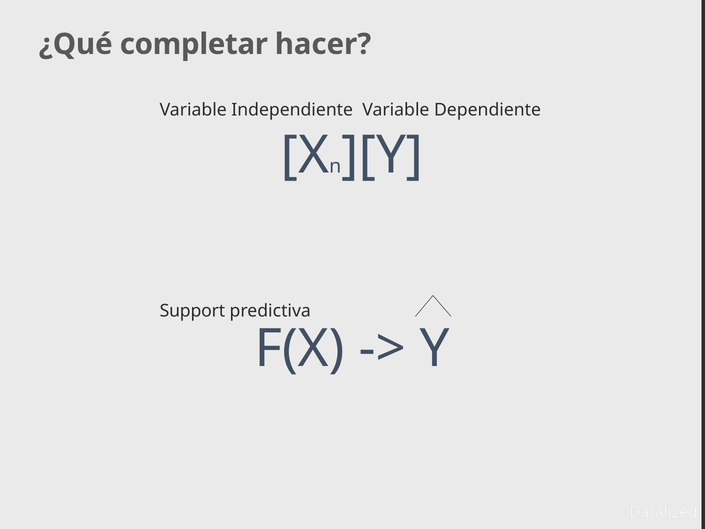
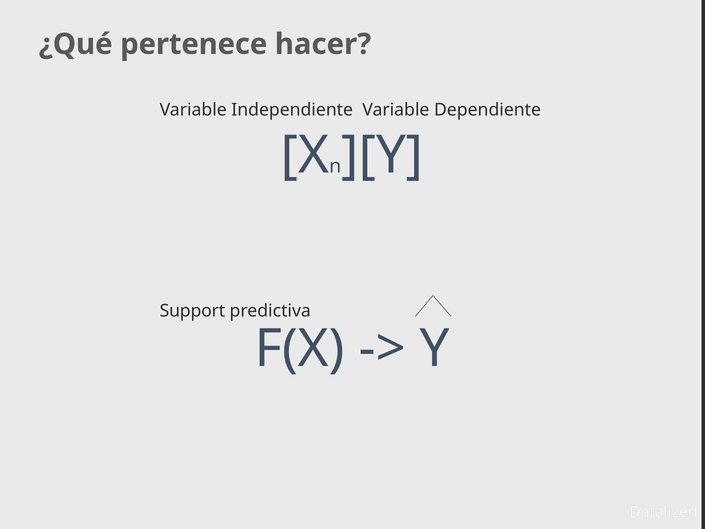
completar: completar -> pertenece
